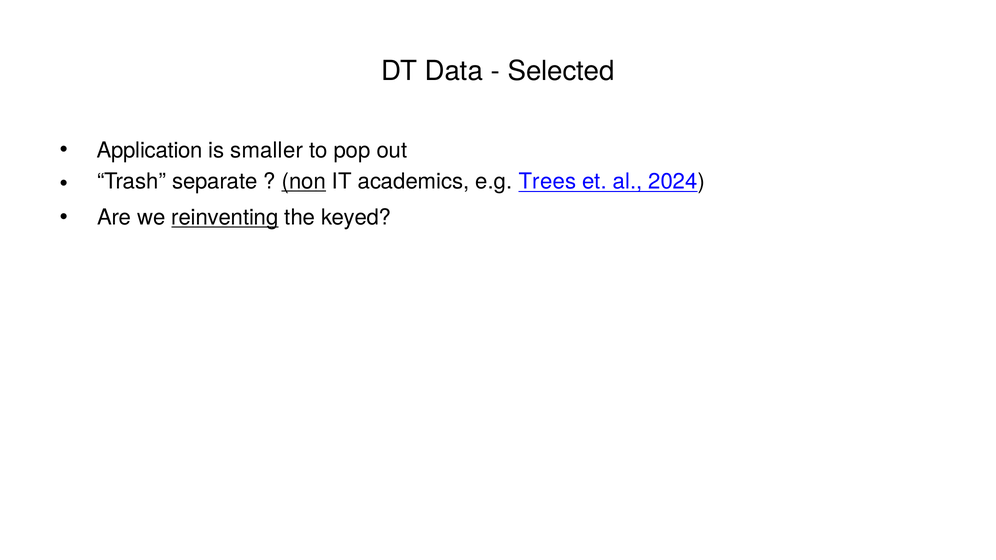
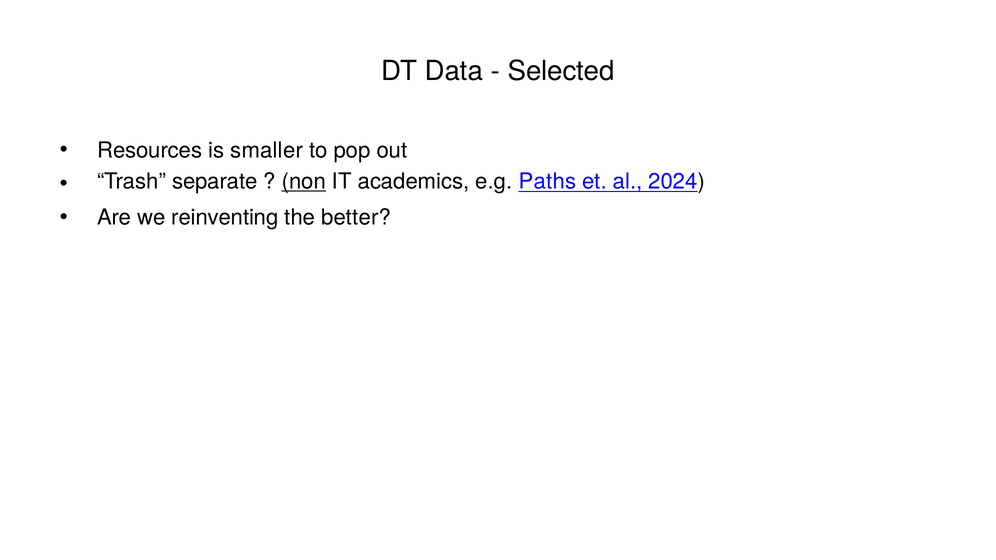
Application: Application -> Resources
Trees: Trees -> Paths
reinventing underline: present -> none
keyed: keyed -> better
